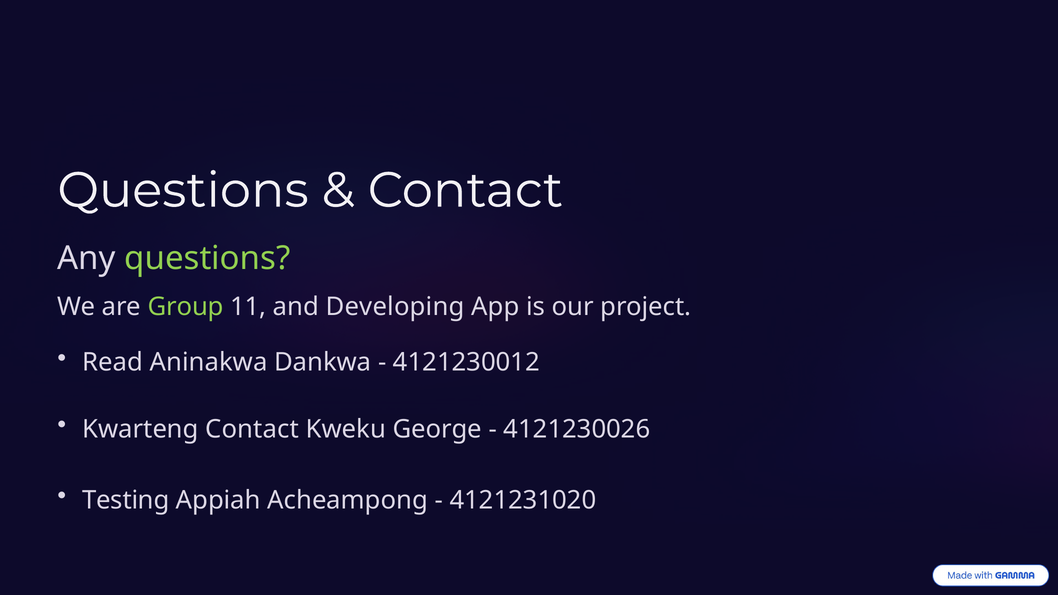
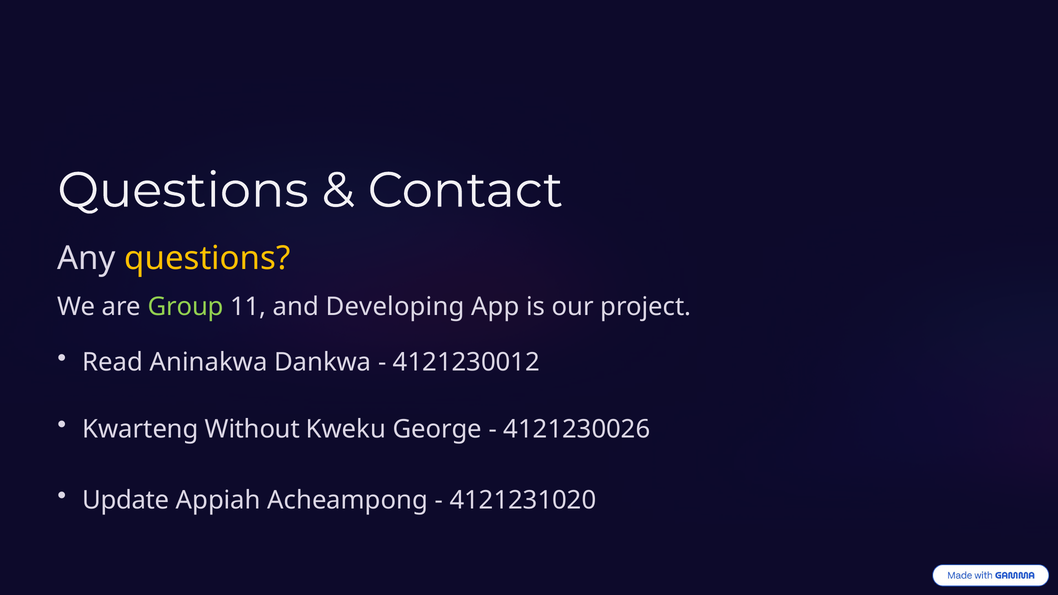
questions at (207, 258) colour: light green -> yellow
Kwarteng Contact: Contact -> Without
Testing: Testing -> Update
